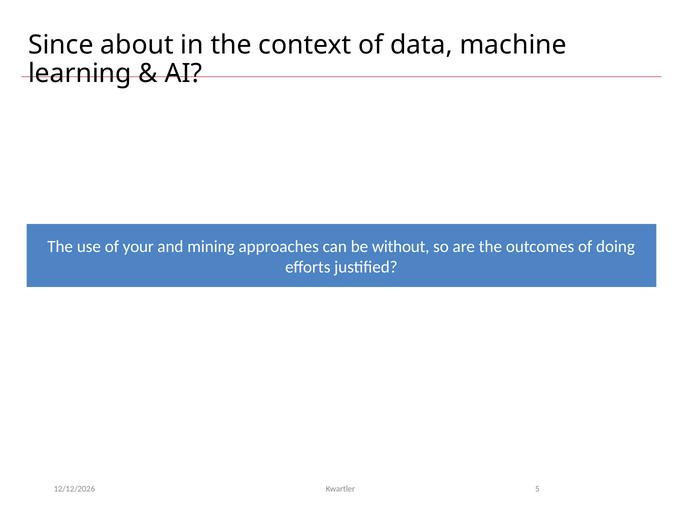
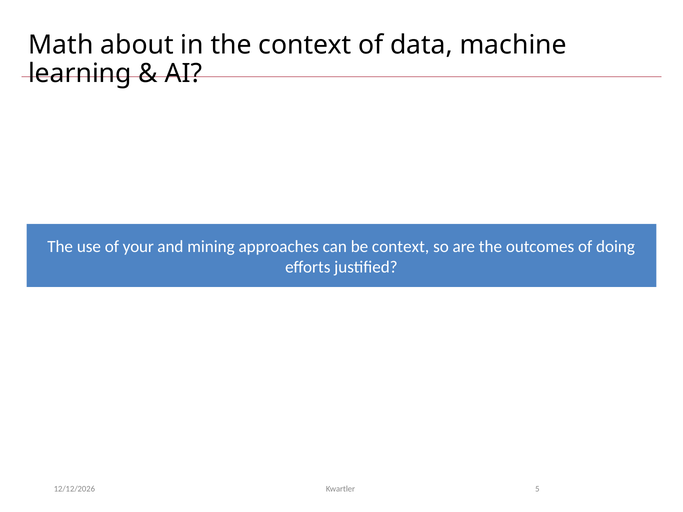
Since: Since -> Math
be without: without -> context
